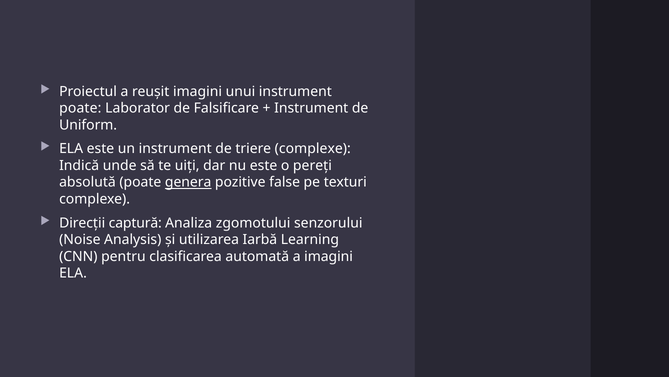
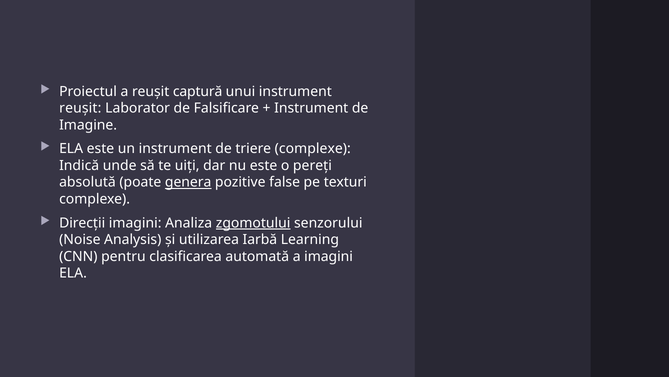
reușit imagini: imagini -> captură
poate at (80, 108): poate -> reușit
Uniform: Uniform -> Imagine
Direcții captură: captură -> imagini
zgomotului underline: none -> present
